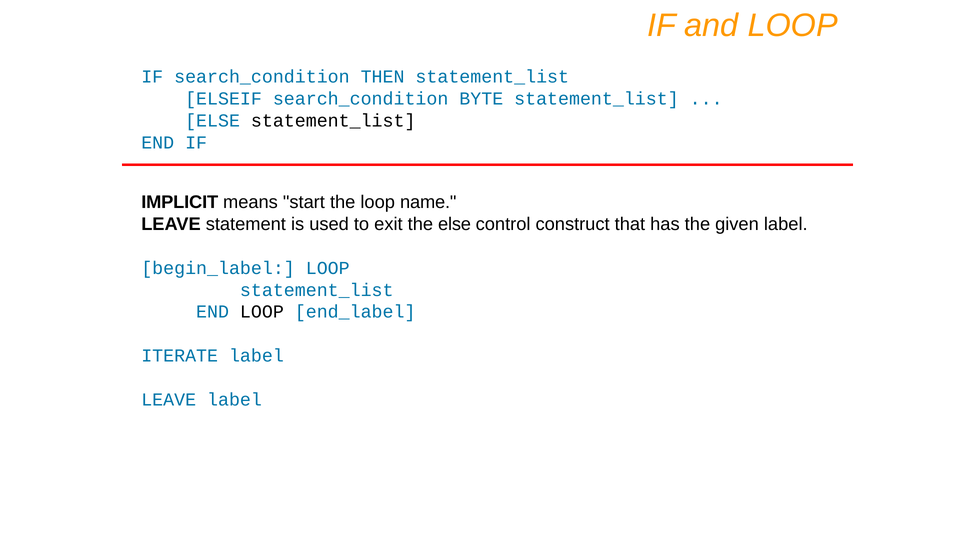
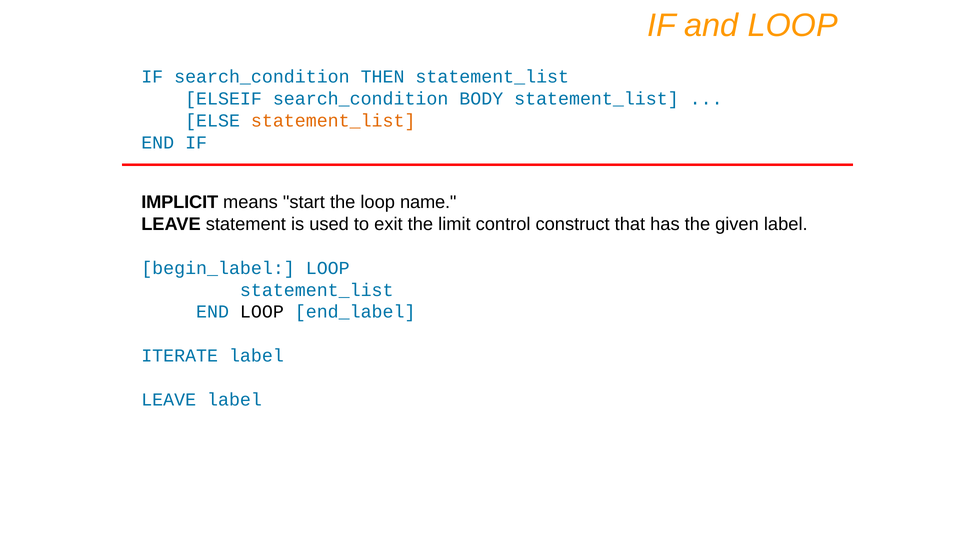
BYTE: BYTE -> BODY
statement_list at (333, 121) colour: black -> orange
the else: else -> limit
